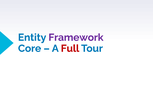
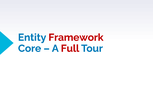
Framework colour: purple -> red
